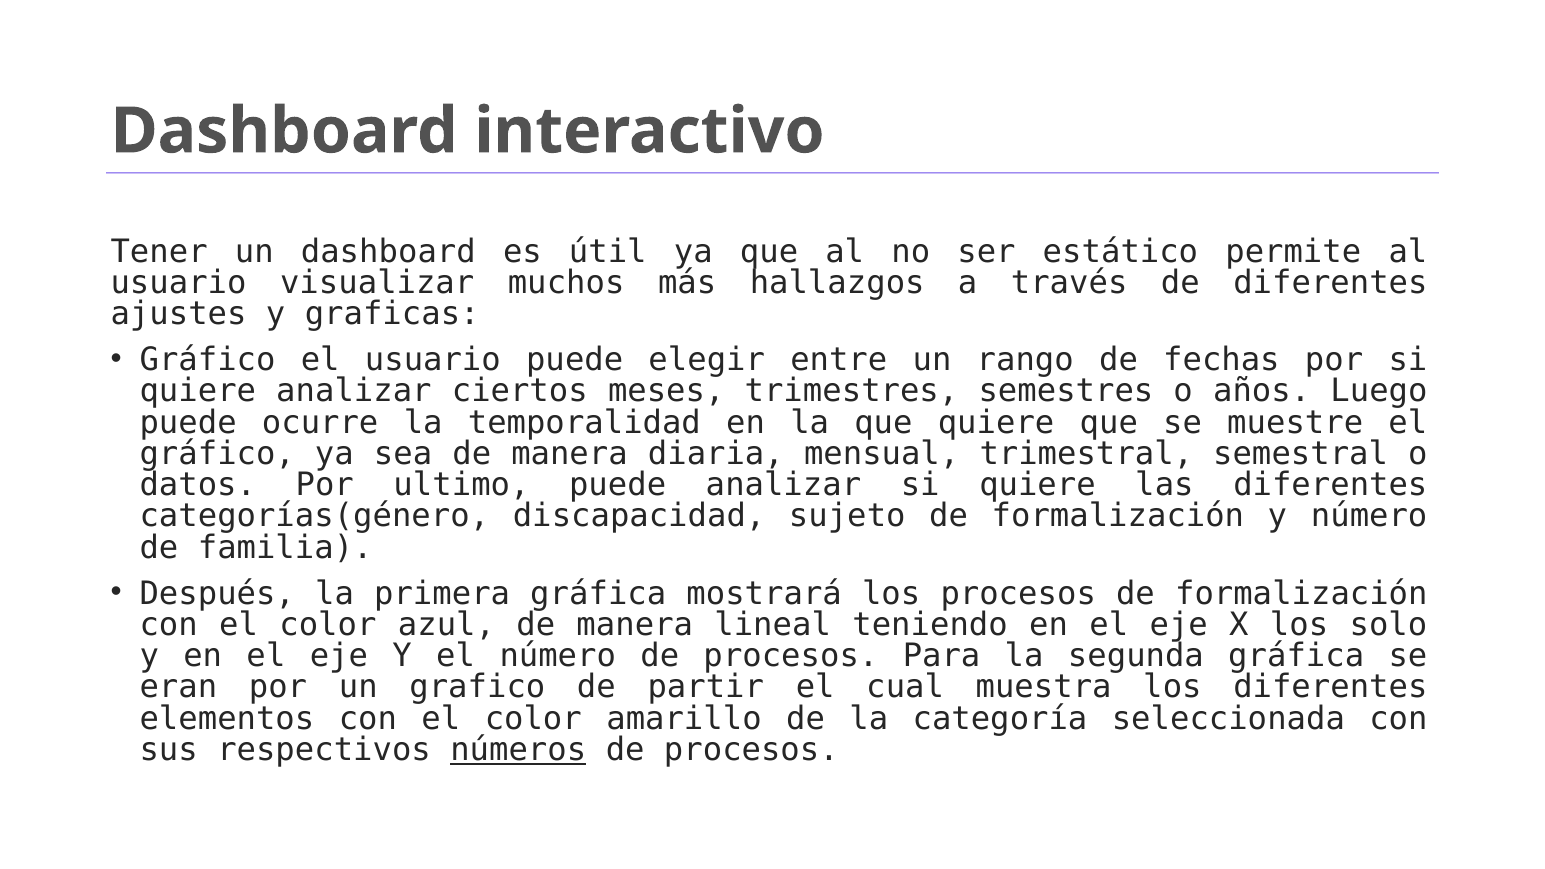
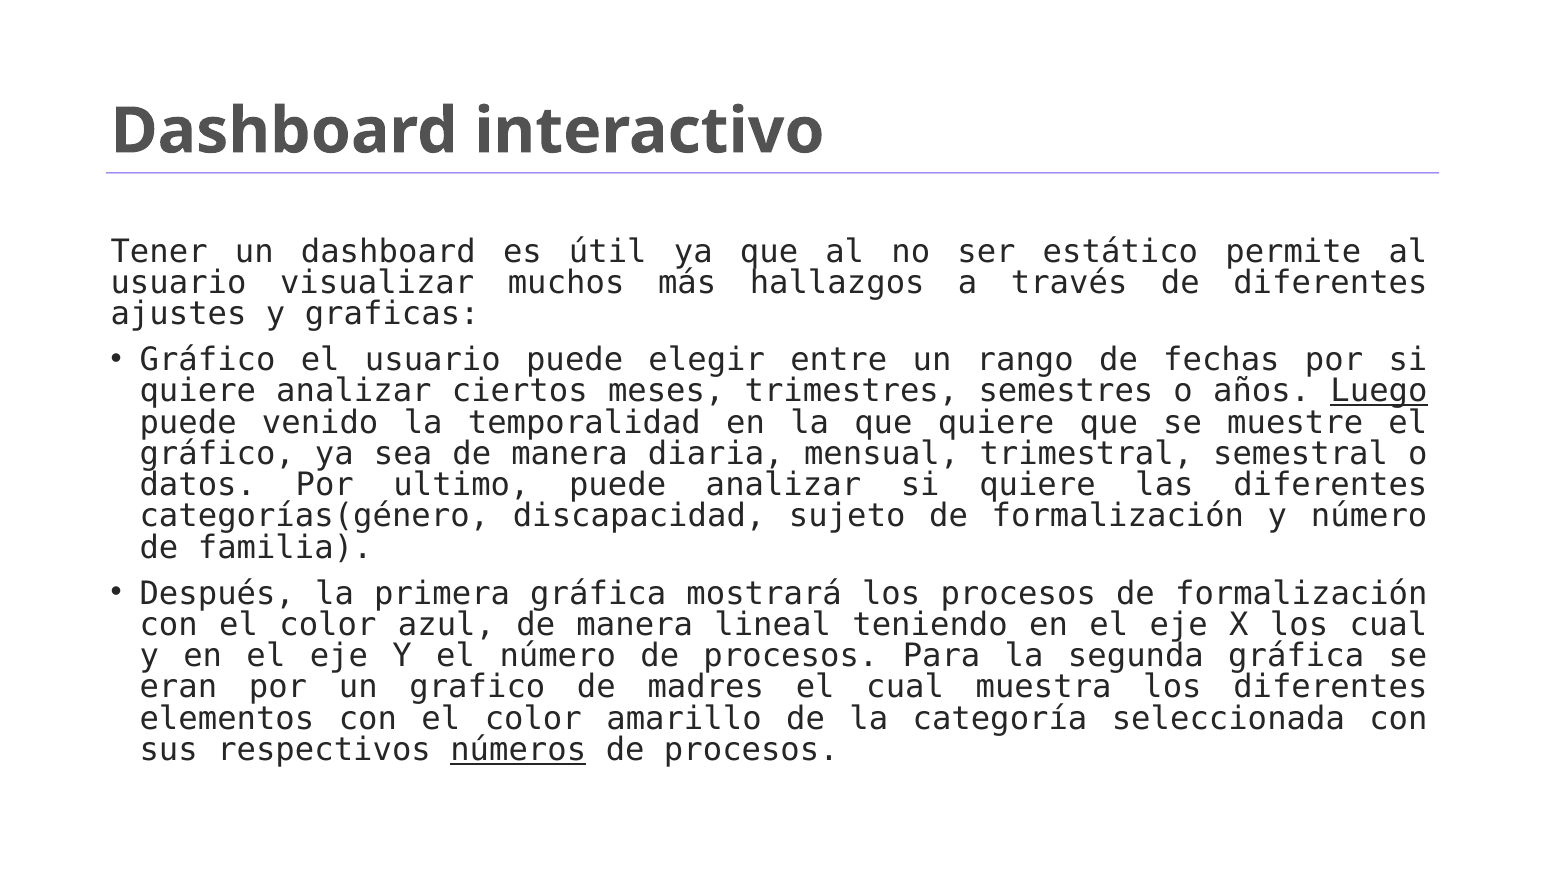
Luego underline: none -> present
ocurre: ocurre -> venido
los solo: solo -> cual
partir: partir -> madres
